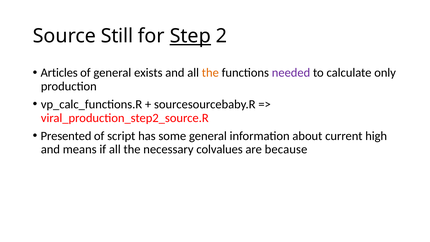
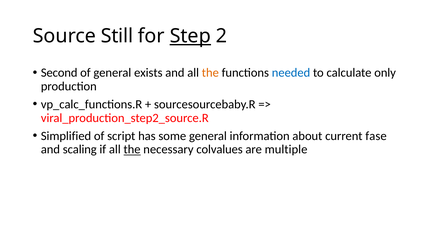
Articles: Articles -> Second
needed colour: purple -> blue
Presented: Presented -> Simplified
high: high -> fase
means: means -> scaling
the at (132, 149) underline: none -> present
because: because -> multiple
